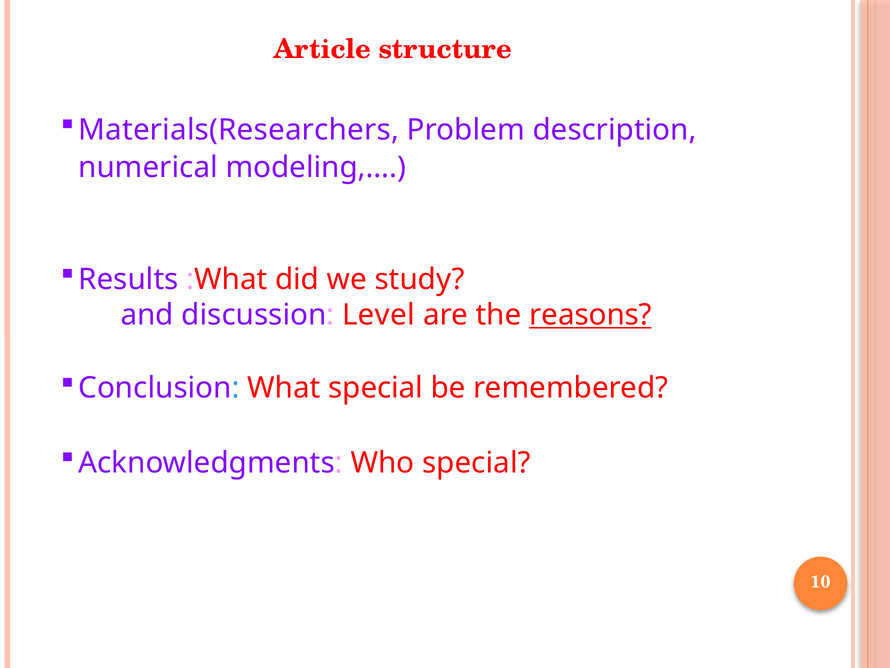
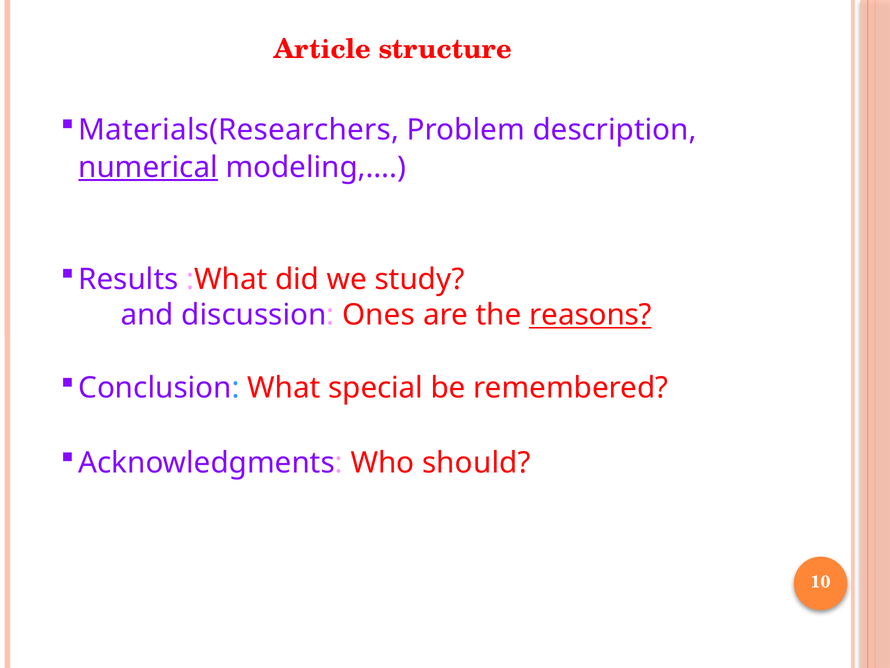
numerical underline: none -> present
Level: Level -> Ones
Who special: special -> should
